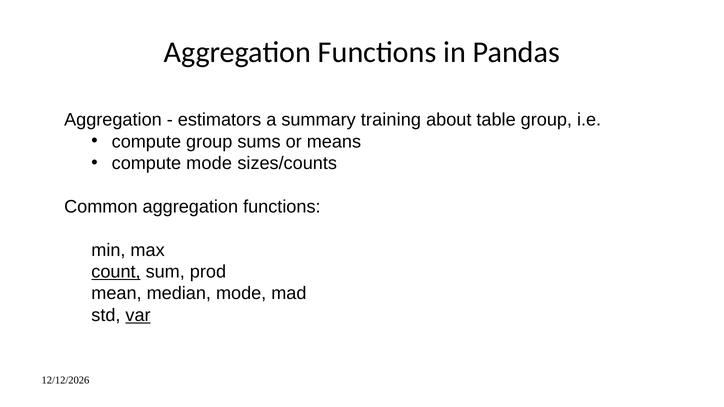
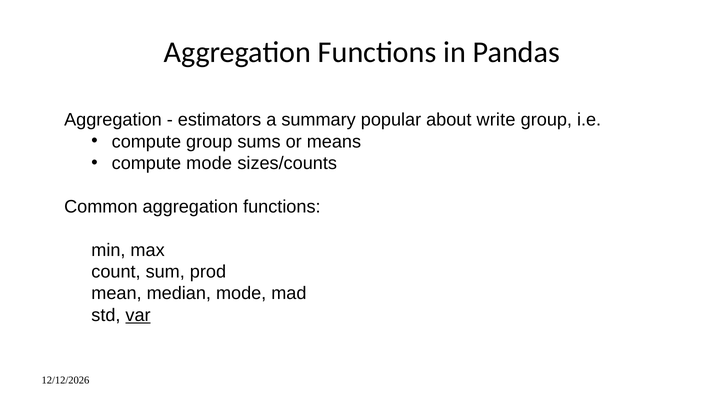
training: training -> popular
table: table -> write
count underline: present -> none
